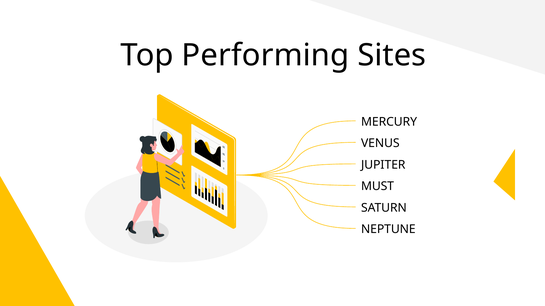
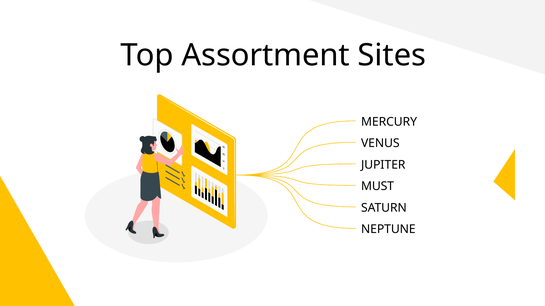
Performing: Performing -> Assortment
